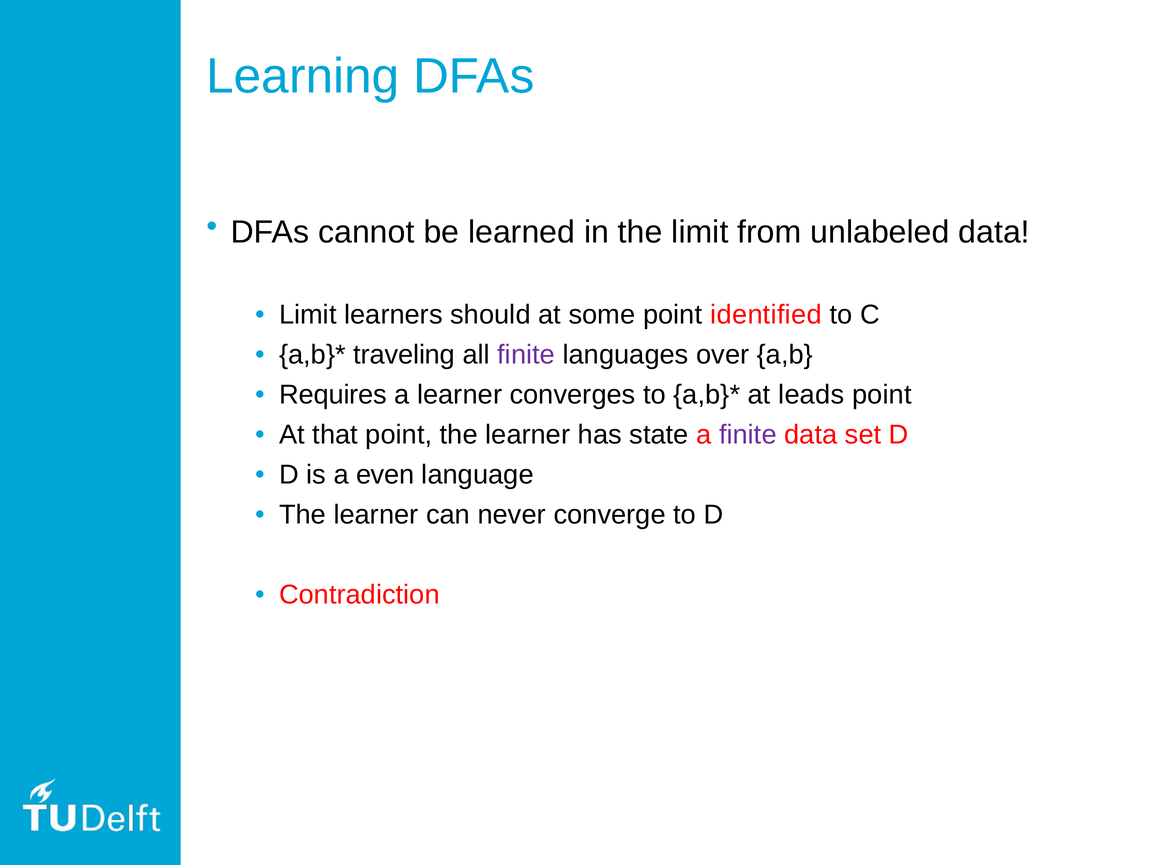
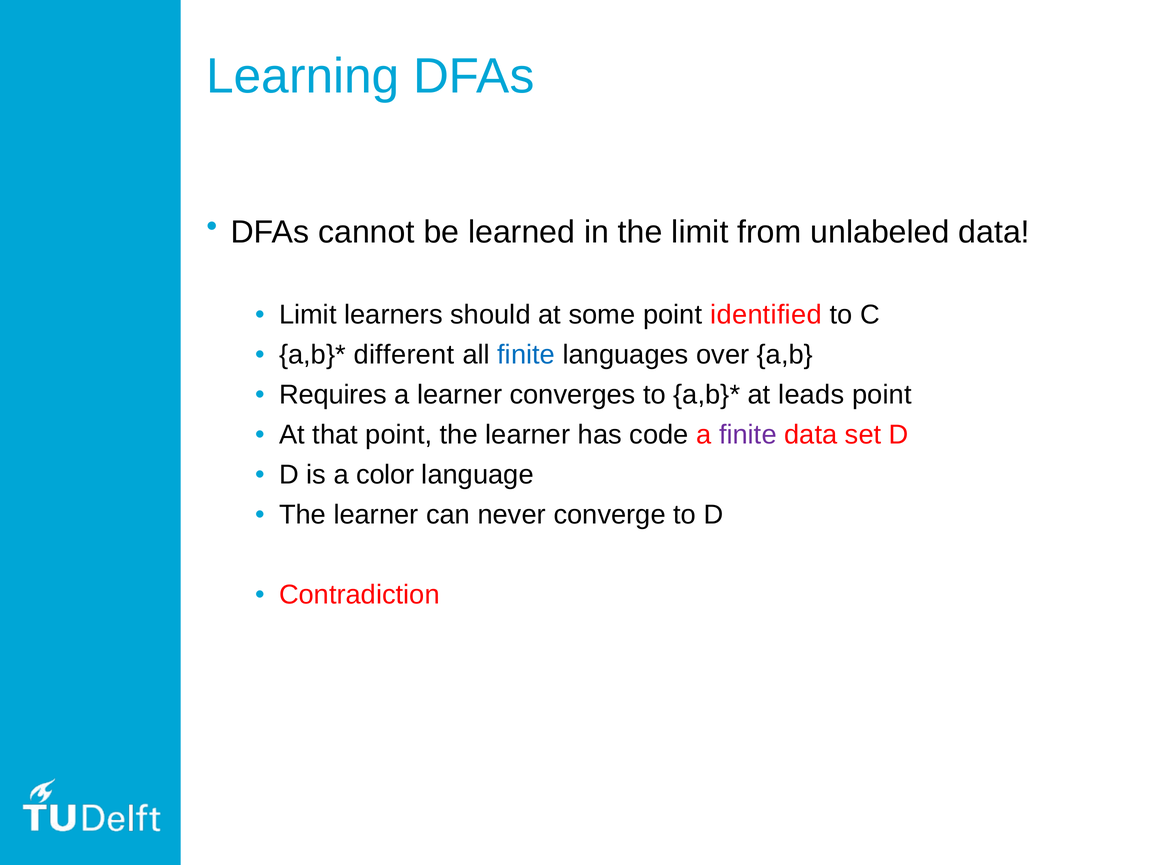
traveling: traveling -> different
finite at (526, 355) colour: purple -> blue
state: state -> code
even: even -> color
